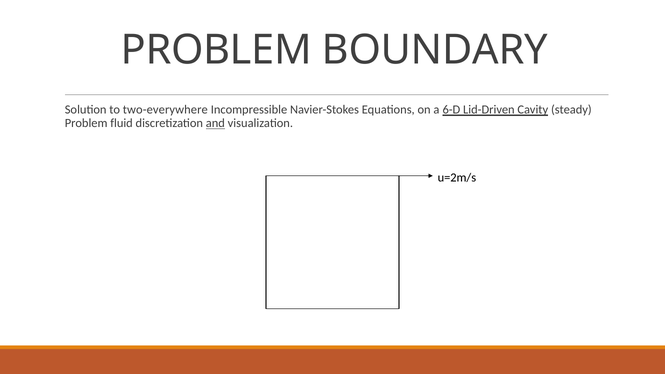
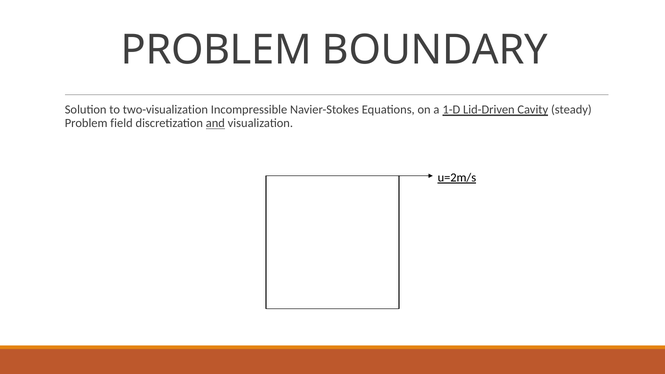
two-everywhere: two-everywhere -> two-visualization
6-D: 6-D -> 1-D
fluid: fluid -> field
u=2m/s underline: none -> present
